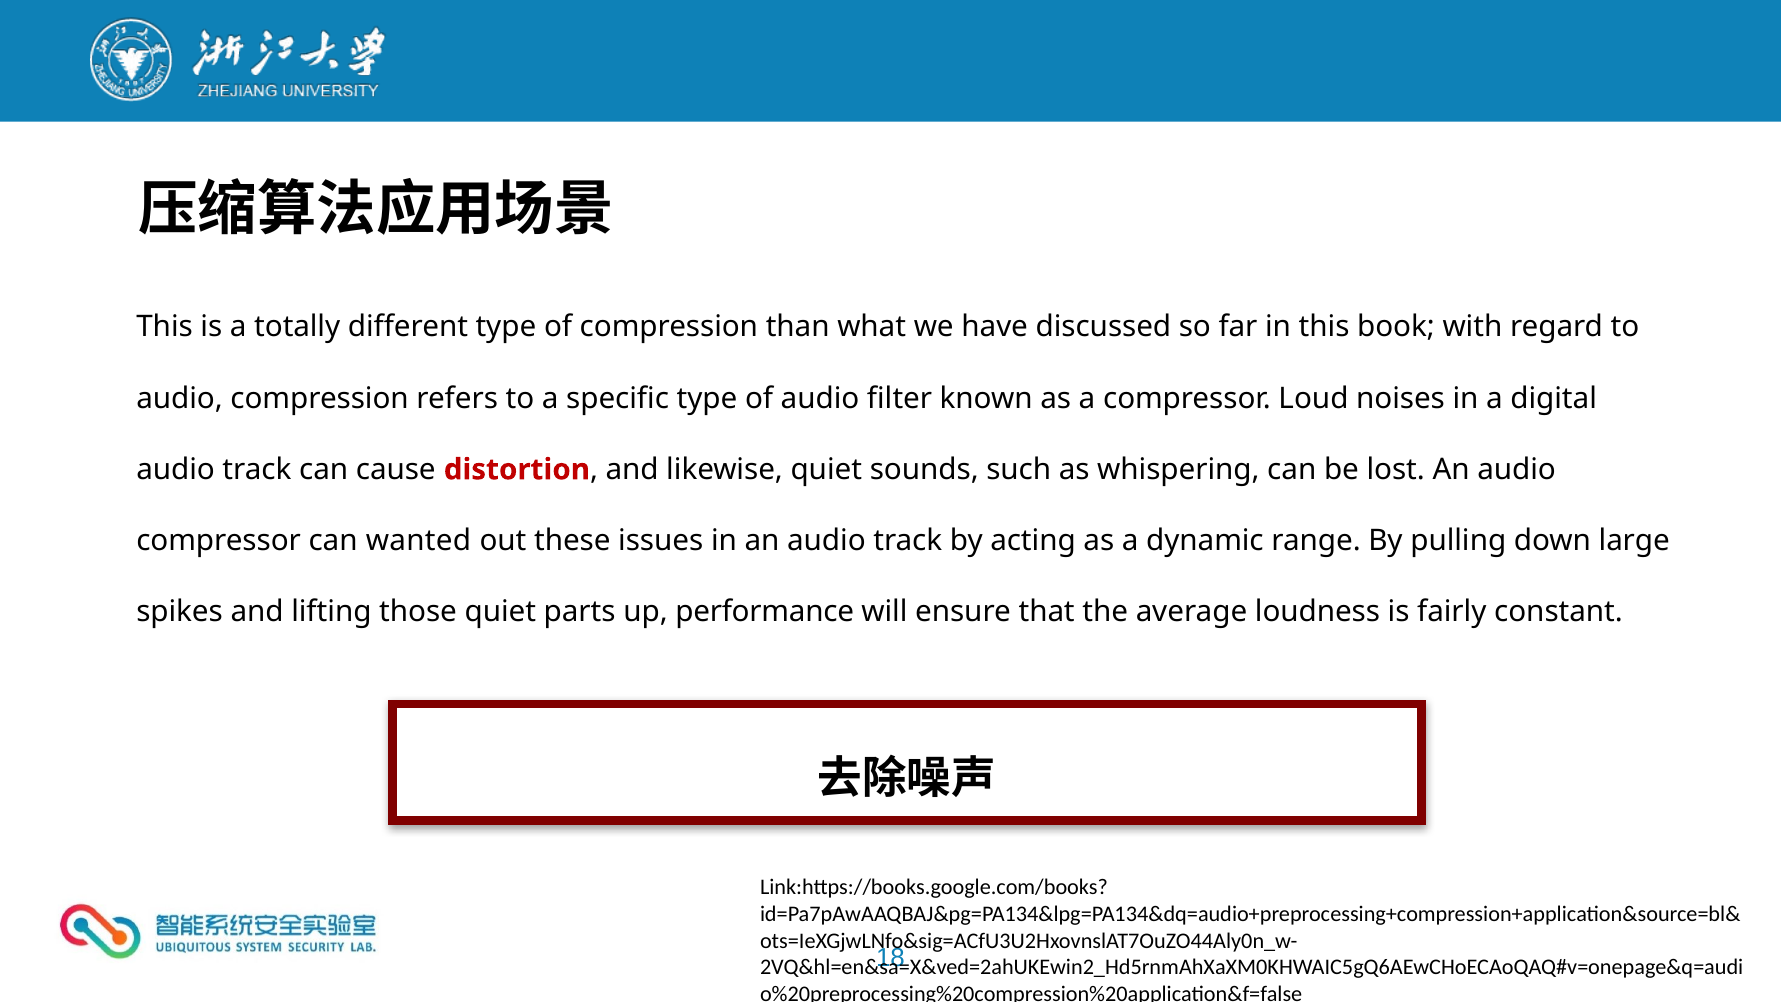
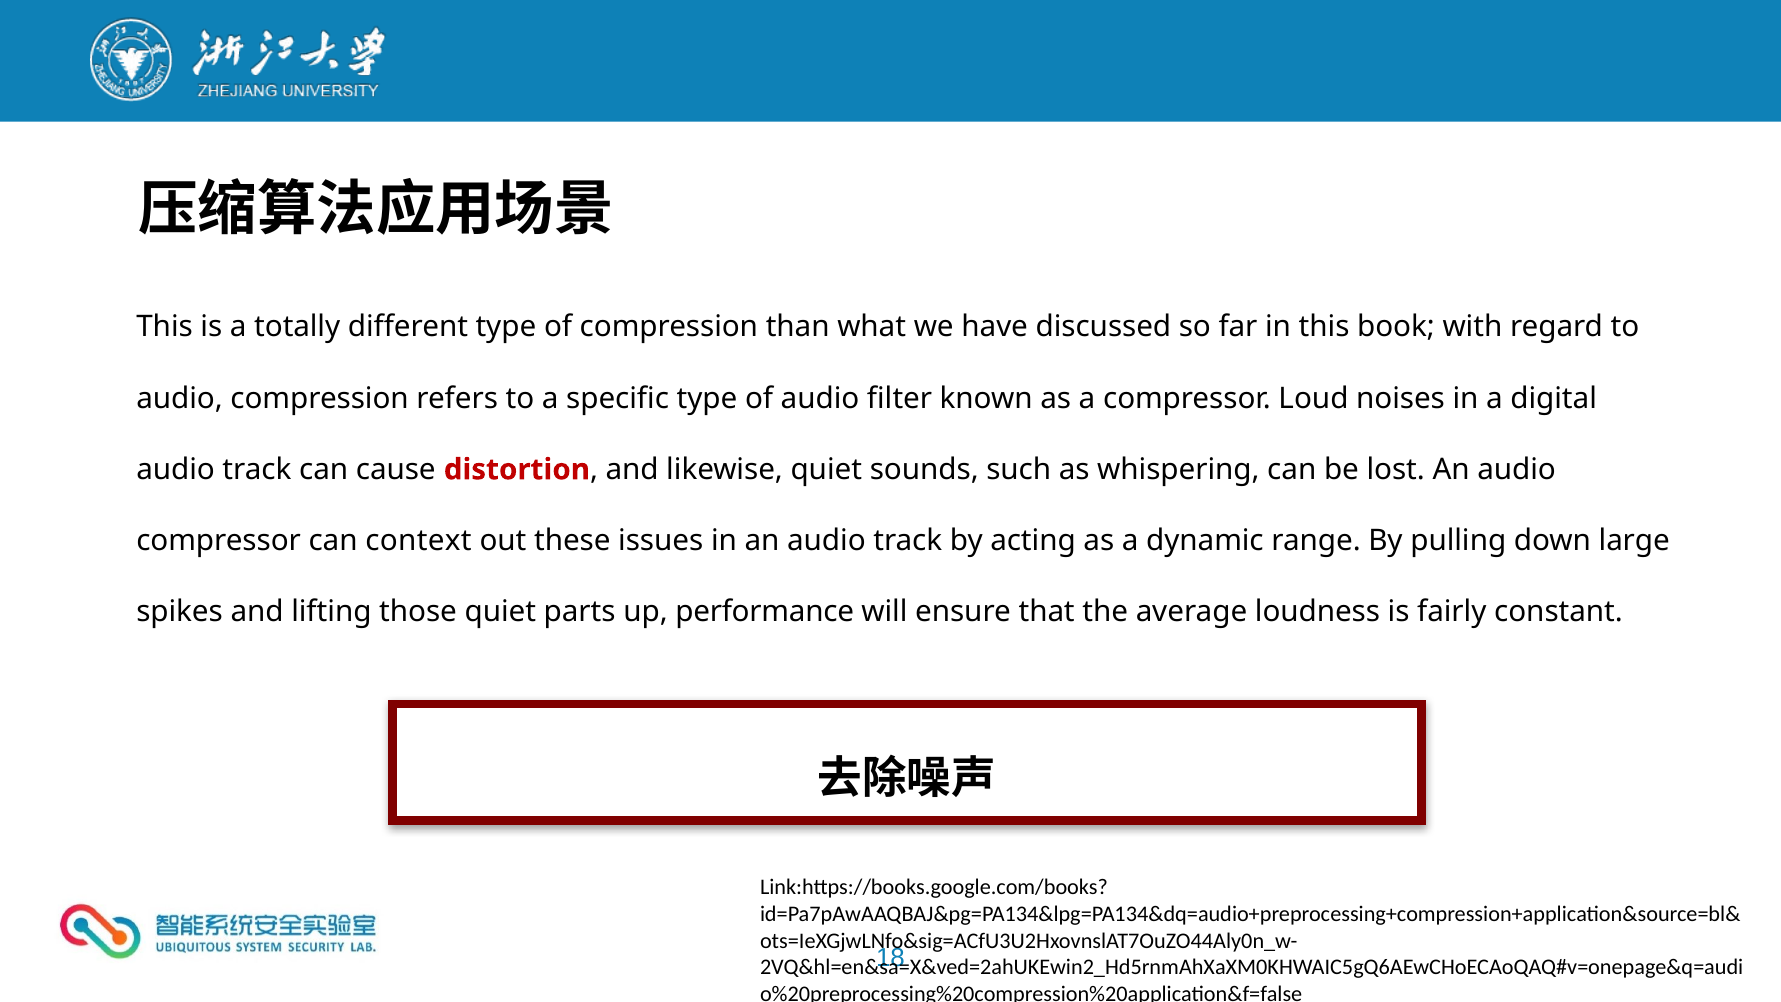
wanted: wanted -> context
